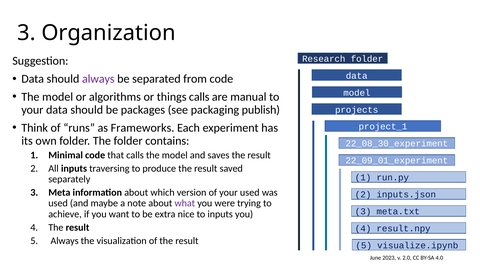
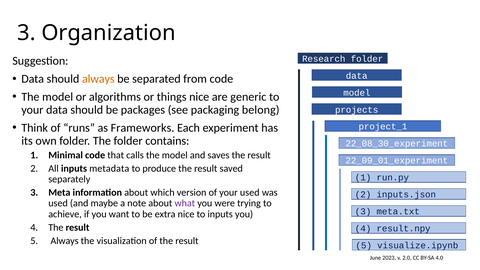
always at (98, 79) colour: purple -> orange
things calls: calls -> nice
manual: manual -> generic
publish: publish -> belong
traversing: traversing -> metadata
